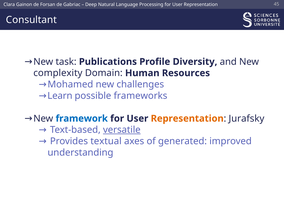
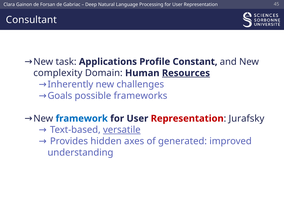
Publications: Publications -> Applications
Diversity: Diversity -> Constant
Resources underline: none -> present
Mohamed: Mohamed -> Inherently
Learn: Learn -> Goals
Representation at (187, 119) colour: orange -> red
textual: textual -> hidden
